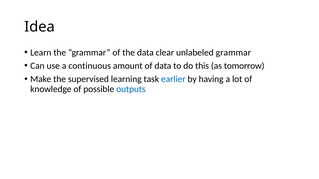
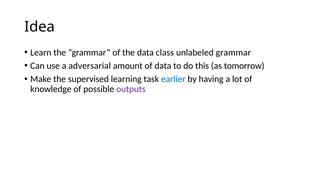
clear: clear -> class
continuous: continuous -> adversarial
outputs colour: blue -> purple
